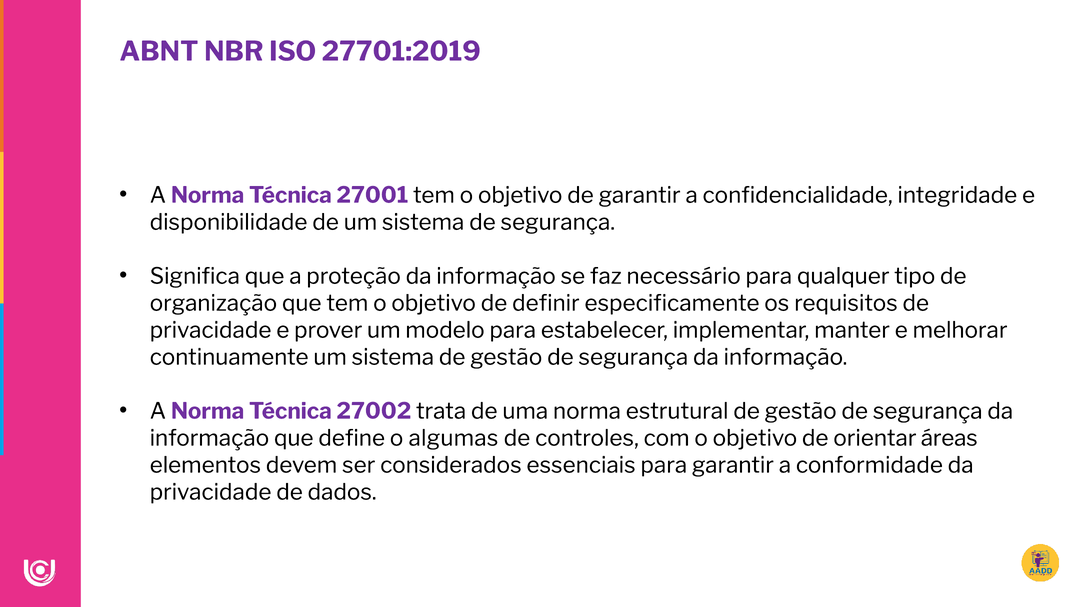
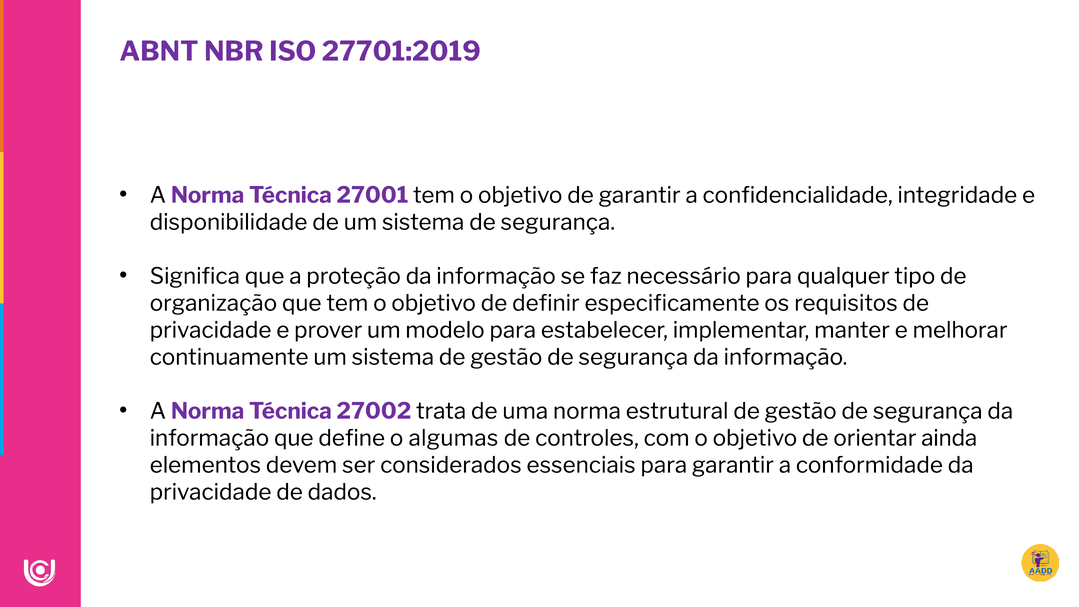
áreas: áreas -> ainda
